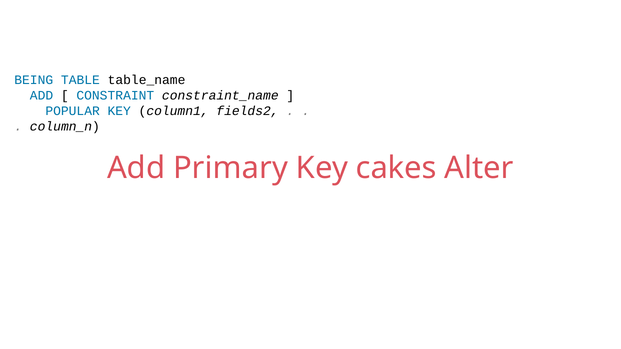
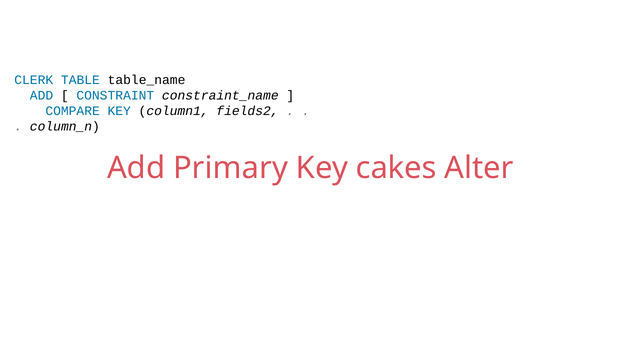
BEING: BEING -> CLERK
POPULAR: POPULAR -> COMPARE
